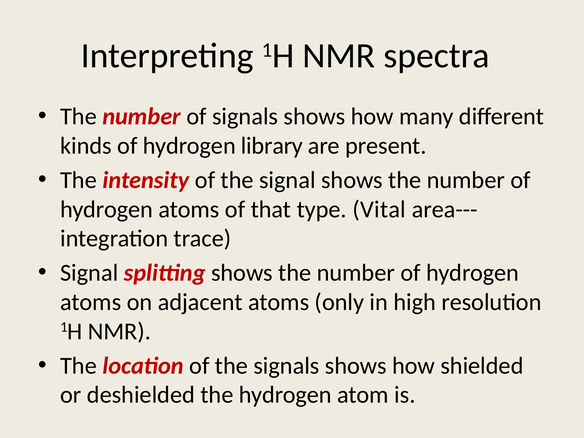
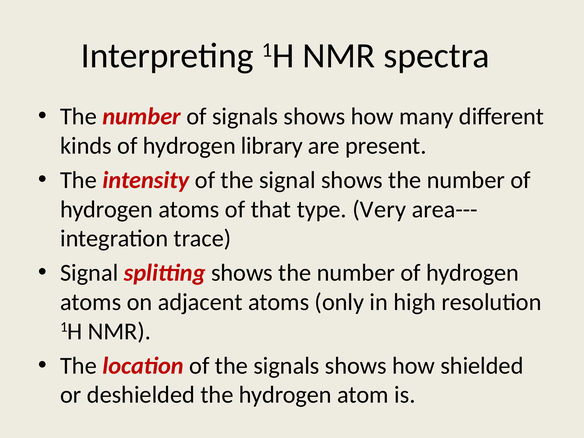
Vital: Vital -> Very
